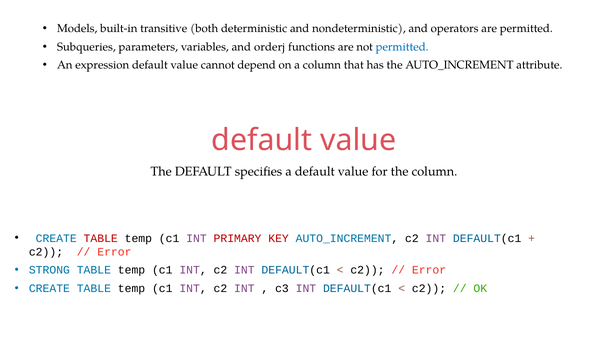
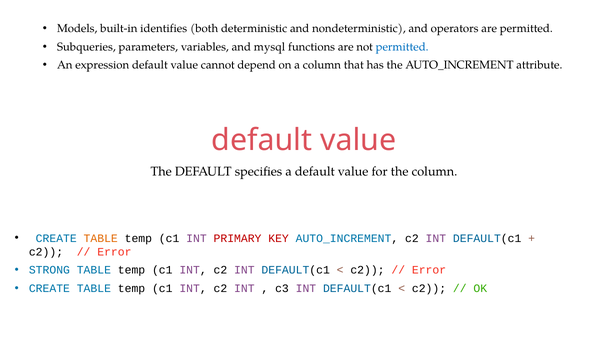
transitive: transitive -> identifies
orderj: orderj -> mysql
TABLE at (101, 238) colour: red -> orange
